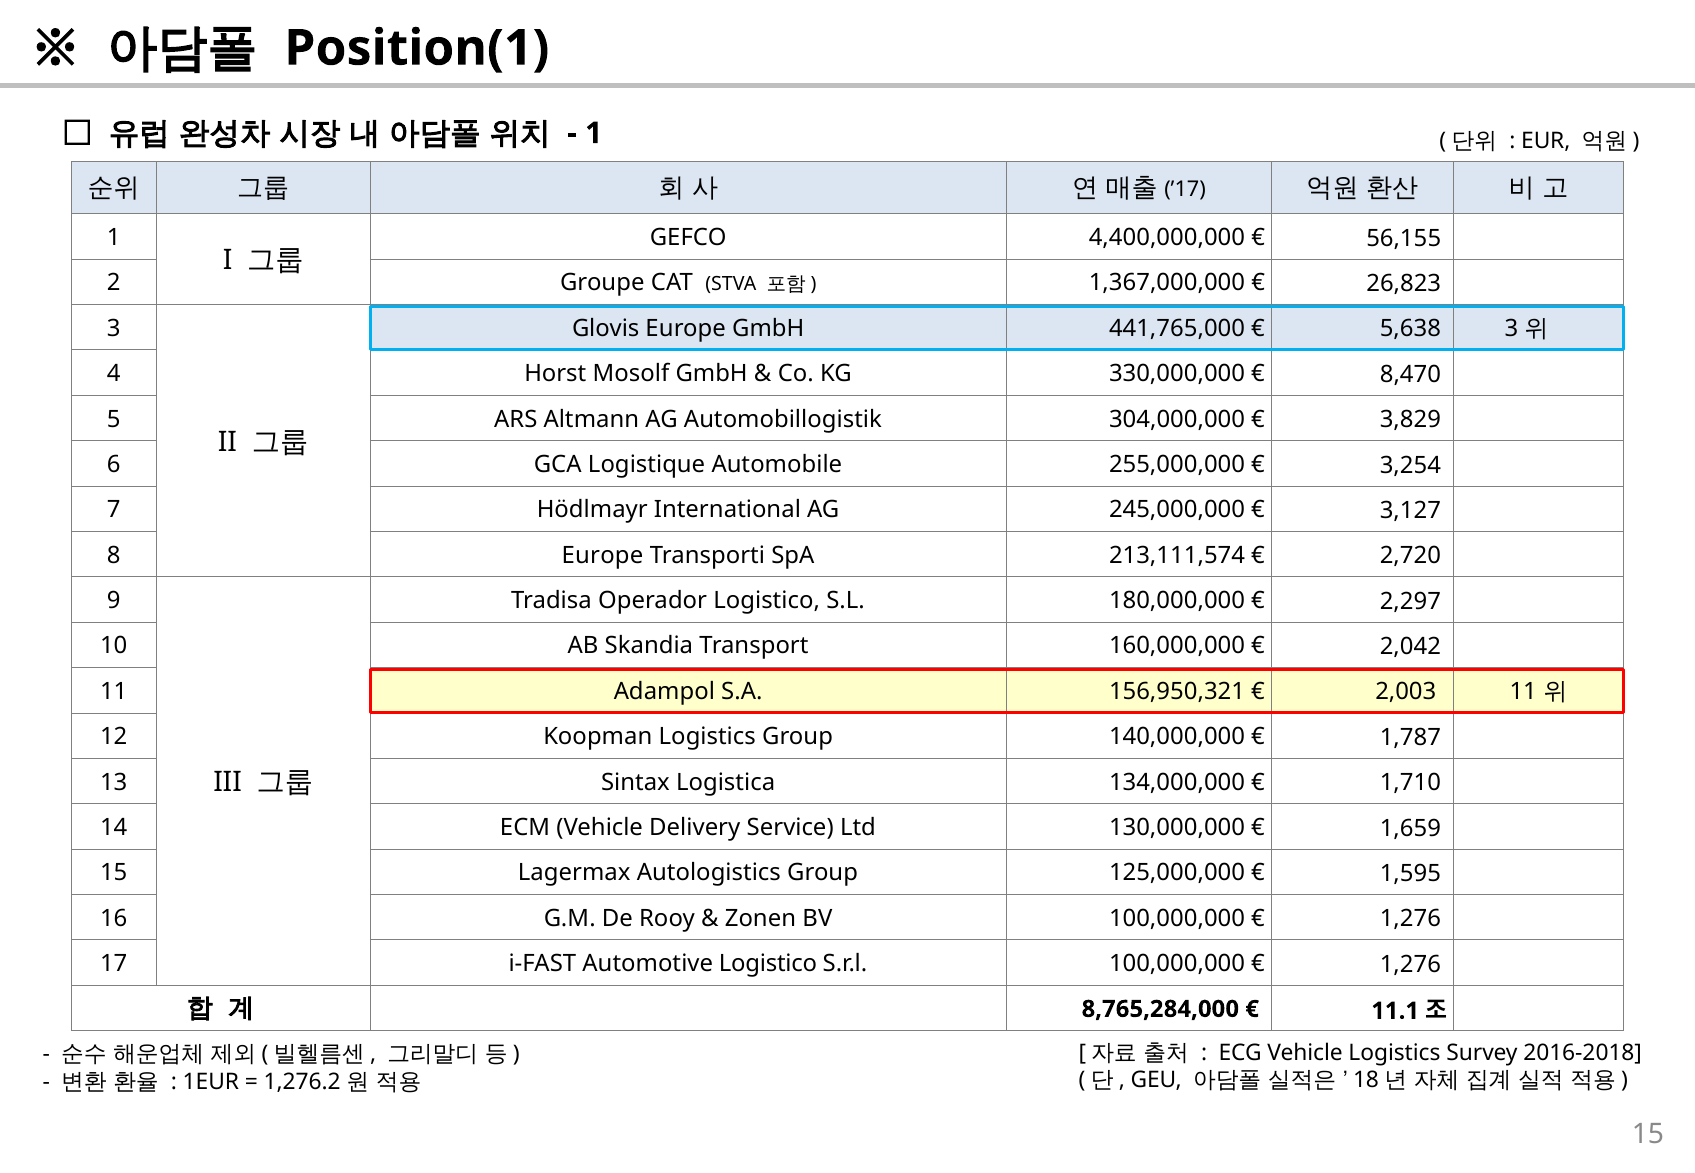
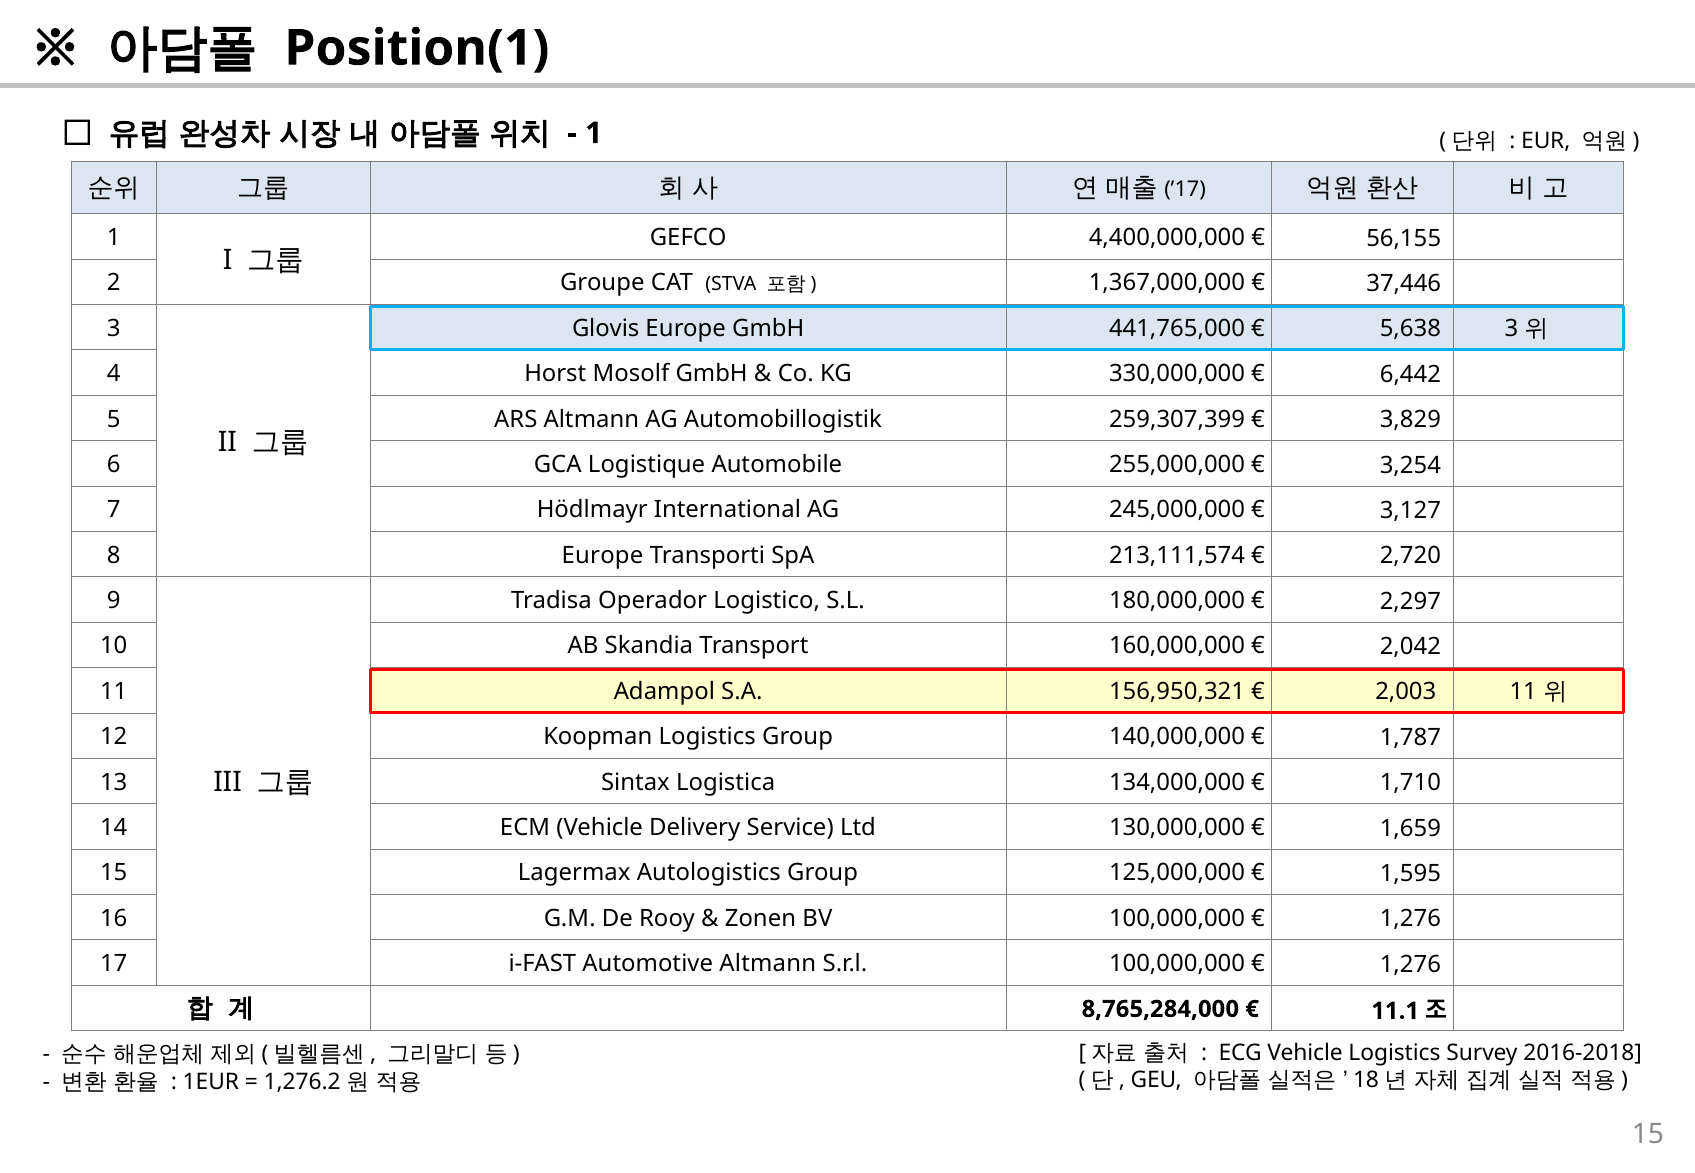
26,823: 26,823 -> 37,446
8,470: 8,470 -> 6,442
304,000,000: 304,000,000 -> 259,307,399
Automotive Logistico: Logistico -> Altmann
